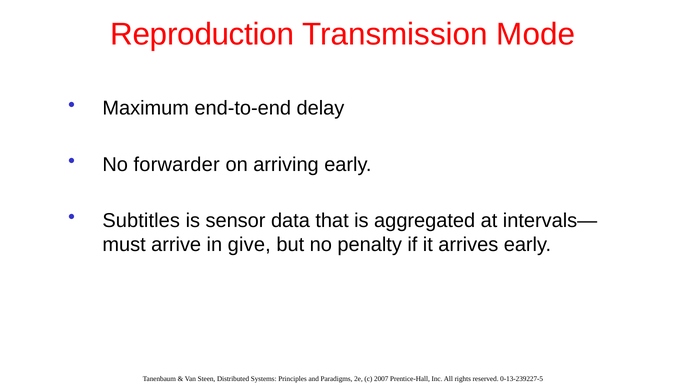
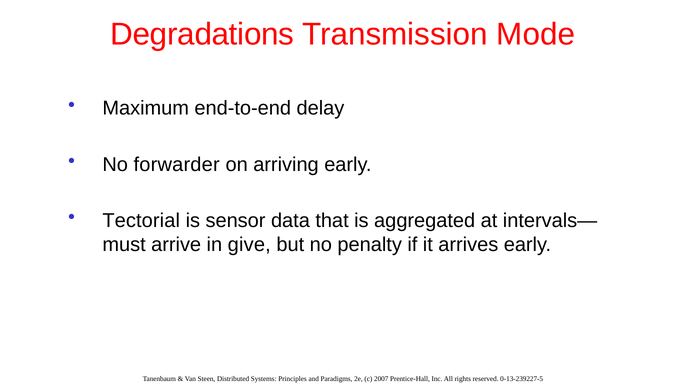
Reproduction: Reproduction -> Degradations
Subtitles: Subtitles -> Tectorial
